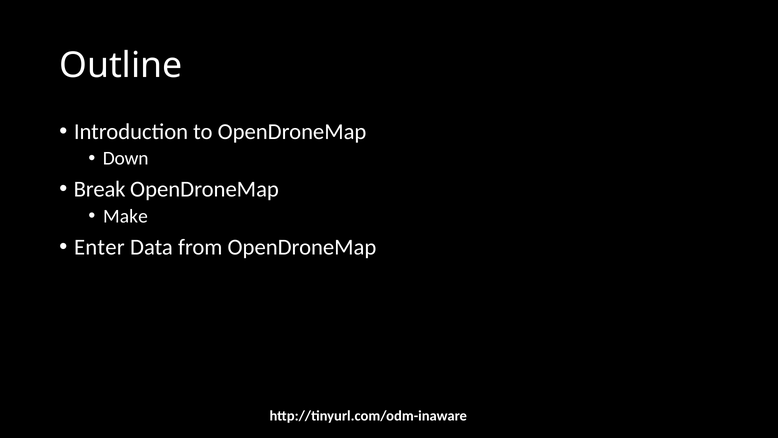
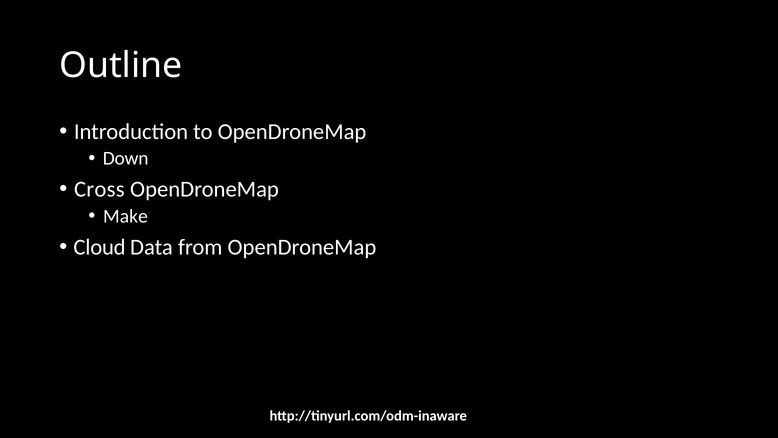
Break: Break -> Cross
Enter: Enter -> Cloud
